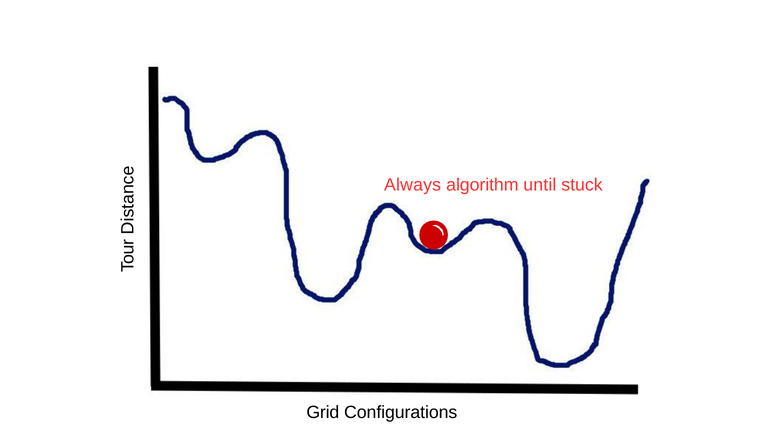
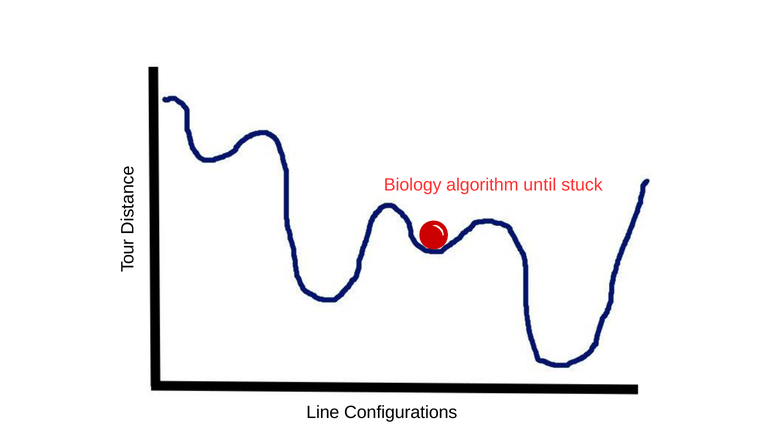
Always: Always -> Biology
Grid: Grid -> Line
